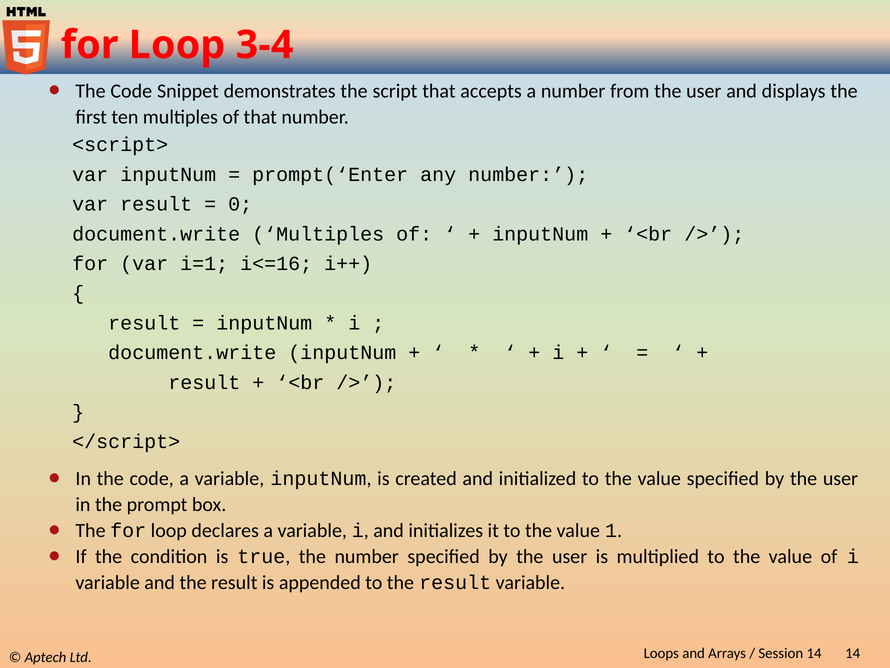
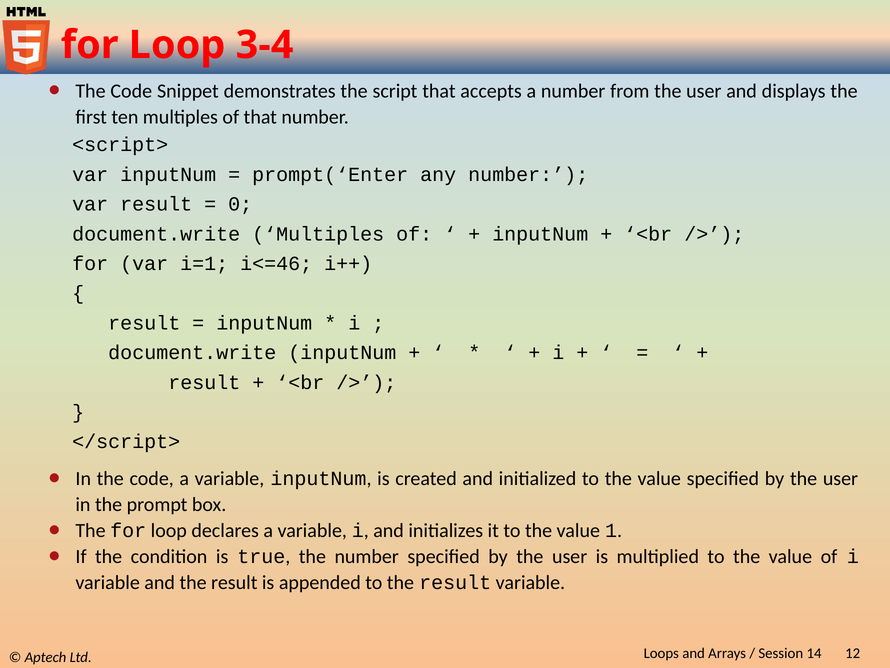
i<=16: i<=16 -> i<=46
14 at (853, 653): 14 -> 12
